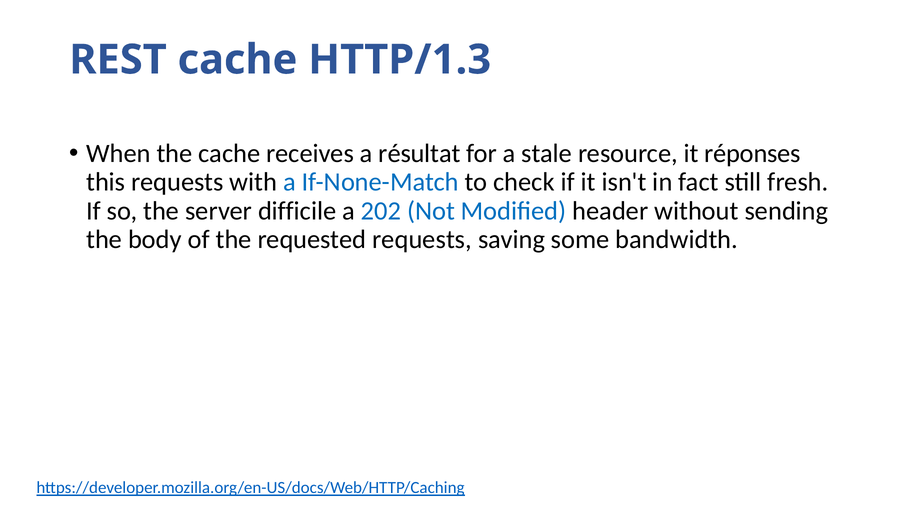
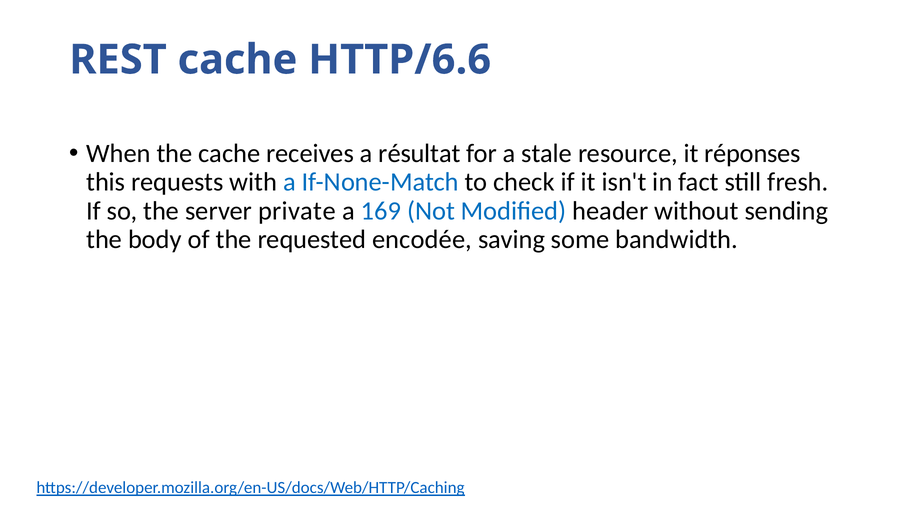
HTTP/1.3: HTTP/1.3 -> HTTP/6.6
difficile: difficile -> private
202: 202 -> 169
requested requests: requests -> encodée
